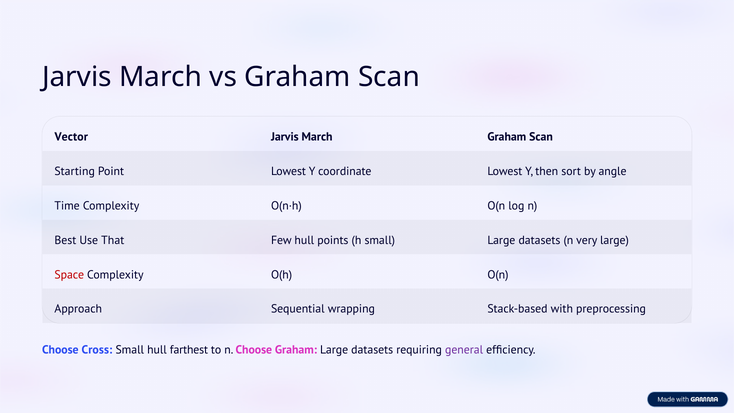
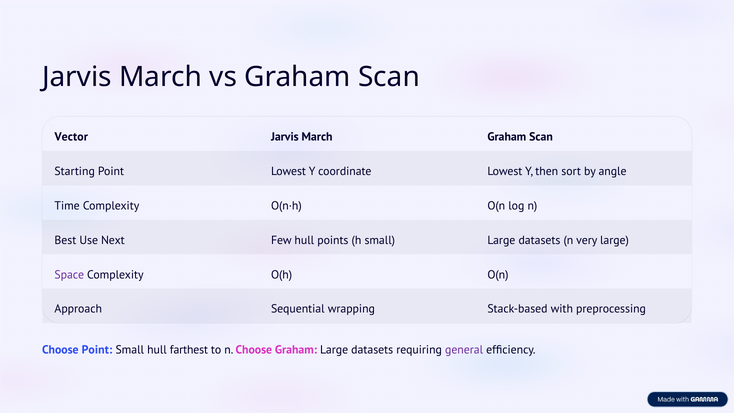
That: That -> Next
Space colour: red -> purple
Choose Cross: Cross -> Point
